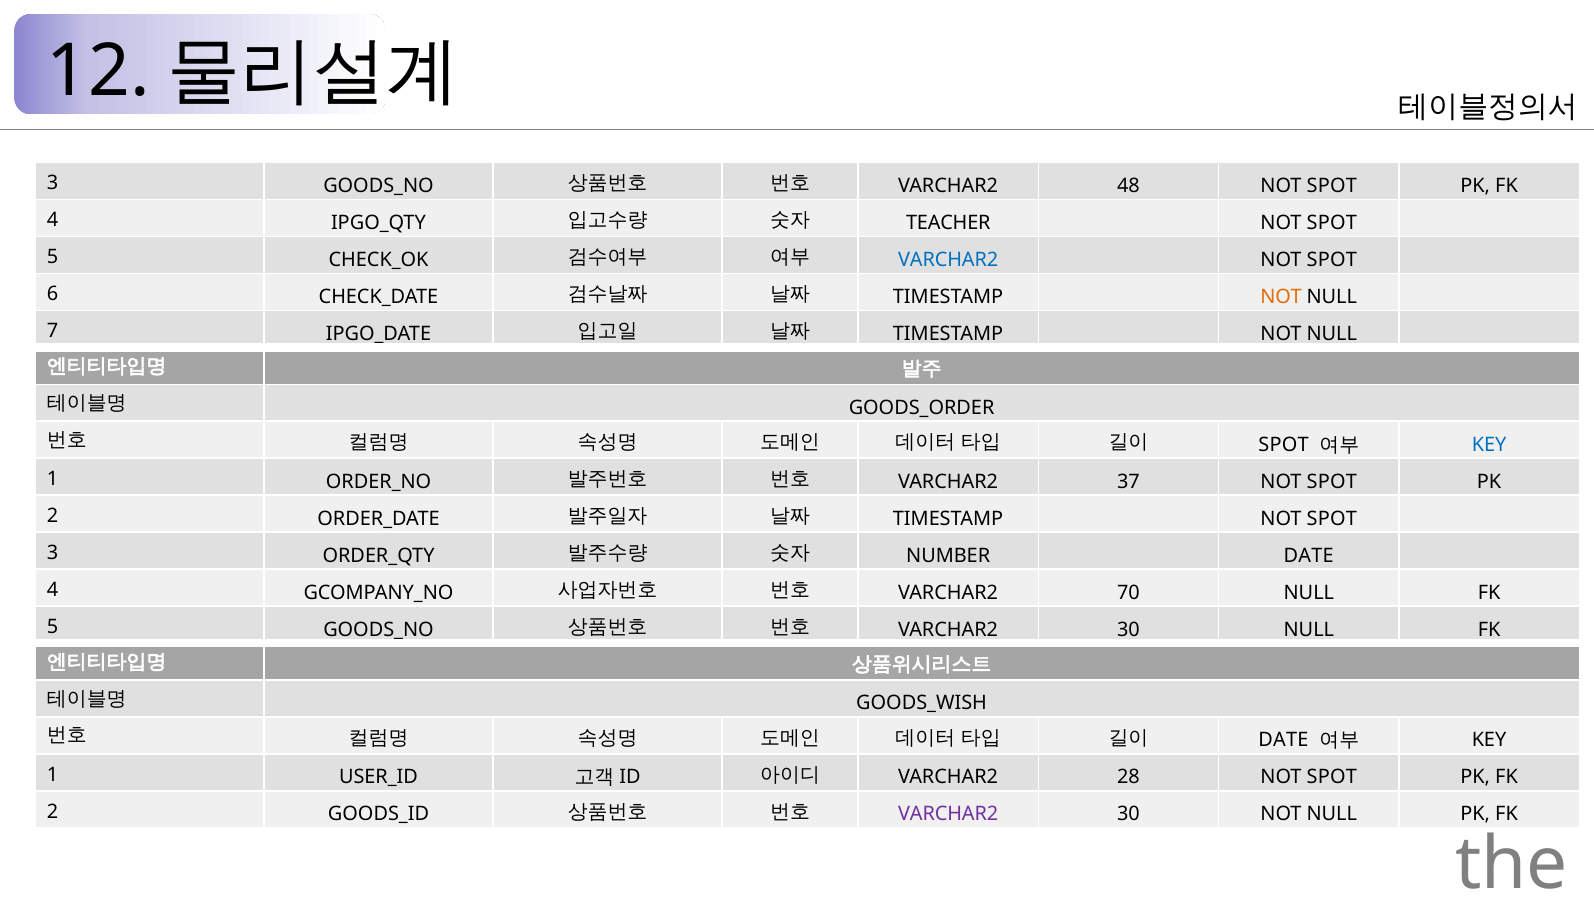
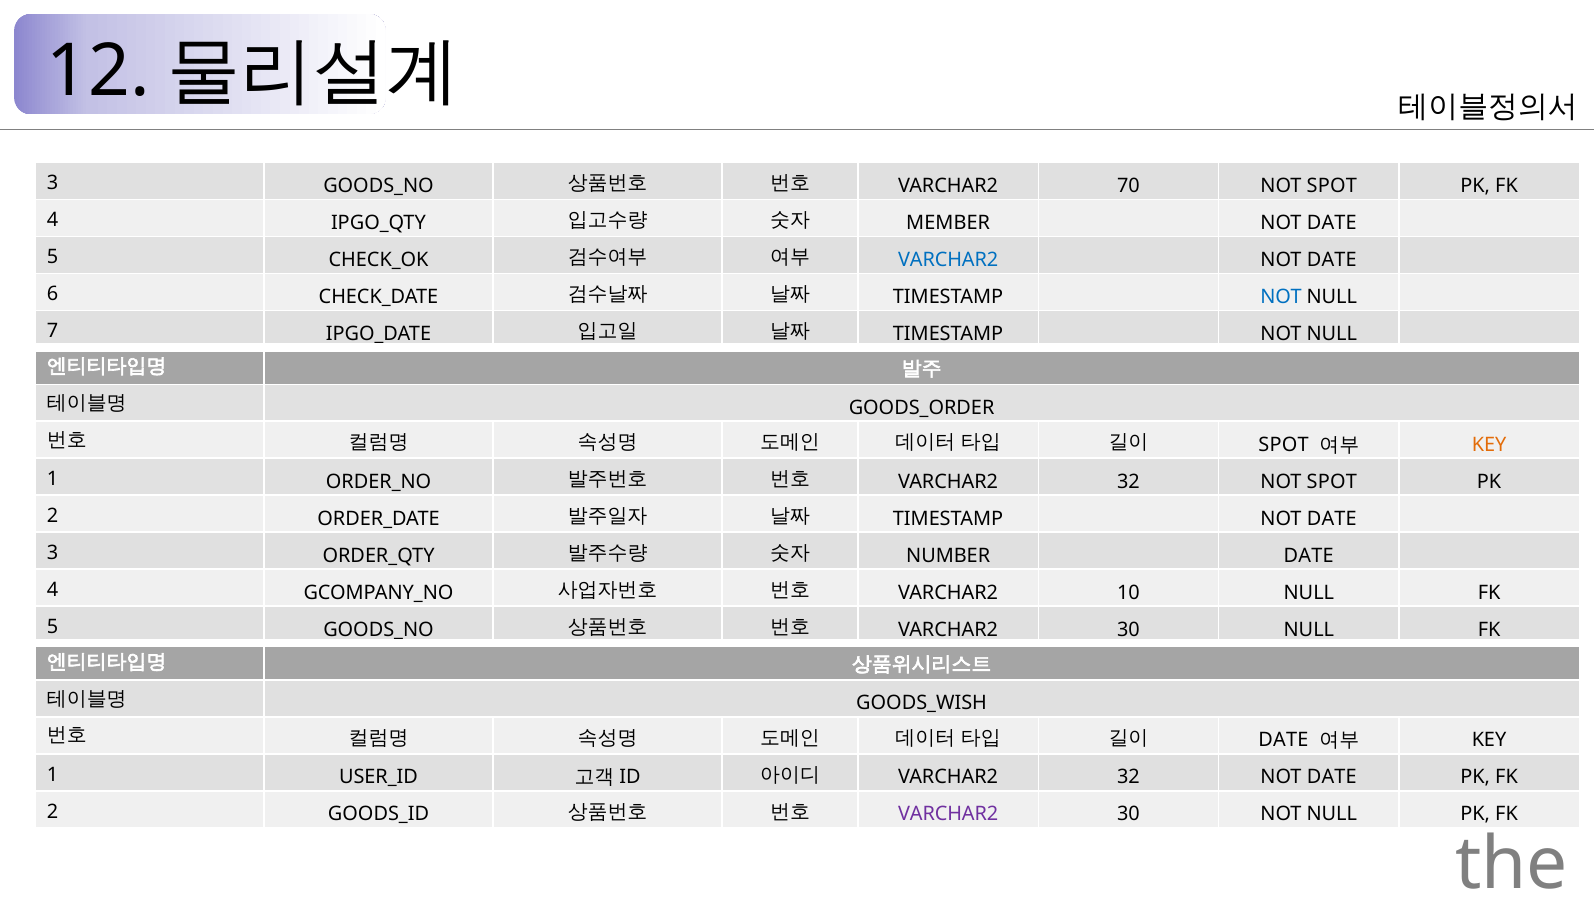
48: 48 -> 70
TEACHER: TEACHER -> MEMBER
SPOT at (1332, 223): SPOT -> DATE
SPOT at (1332, 260): SPOT -> DATE
NOT at (1281, 297) colour: orange -> blue
KEY at (1489, 444) colour: blue -> orange
37 at (1128, 481): 37 -> 32
TIMESTAMP NOT SPOT: SPOT -> DATE
70: 70 -> 10
28 at (1128, 777): 28 -> 32
SPOT at (1332, 777): SPOT -> DATE
